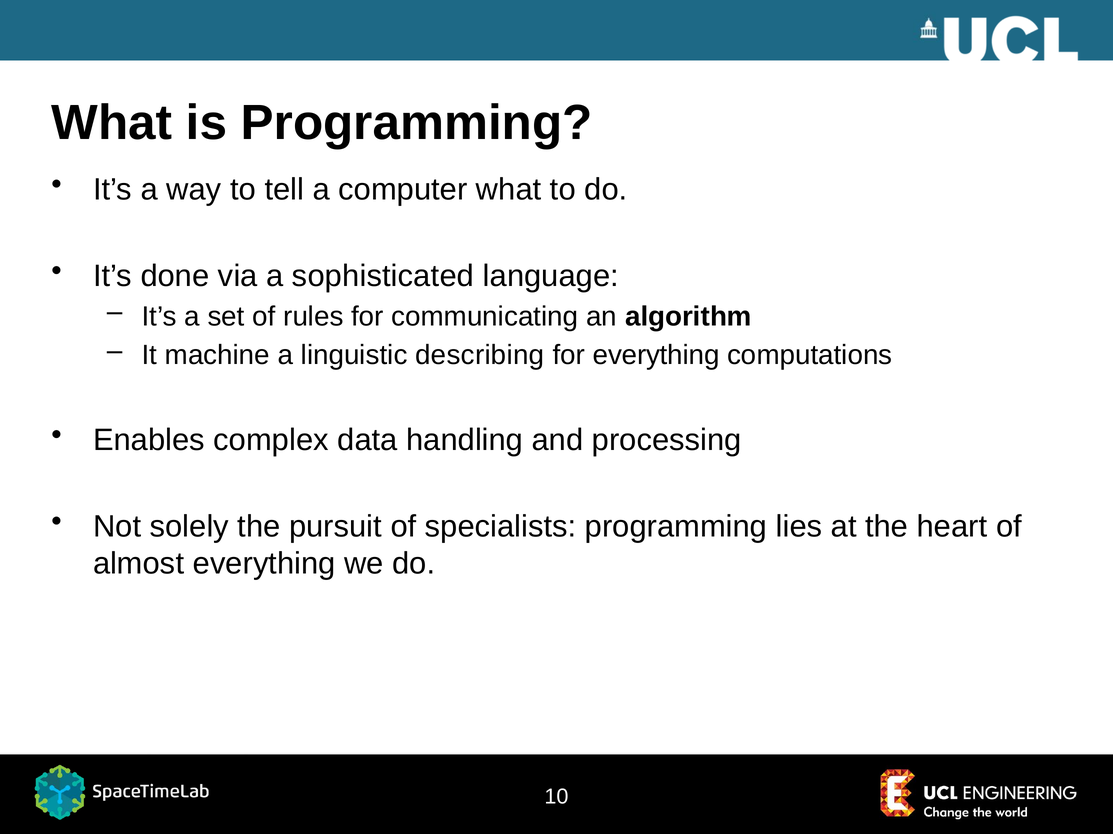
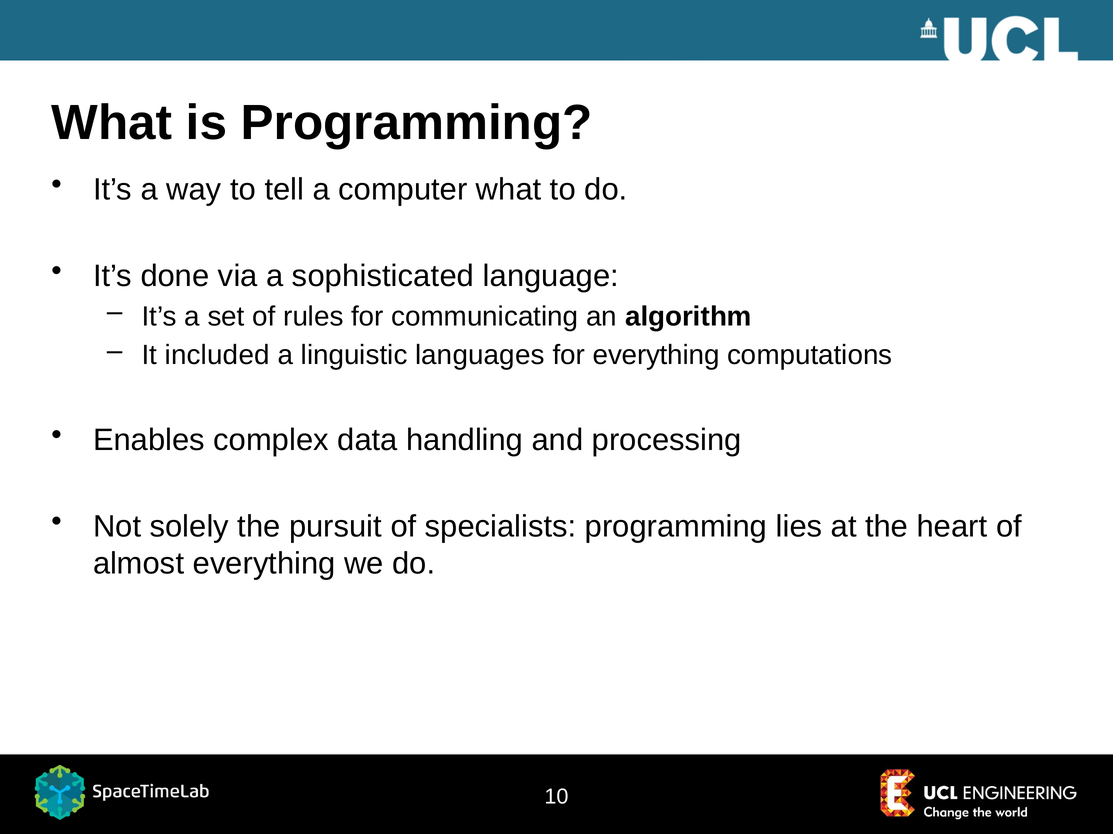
machine: machine -> included
describing: describing -> languages
